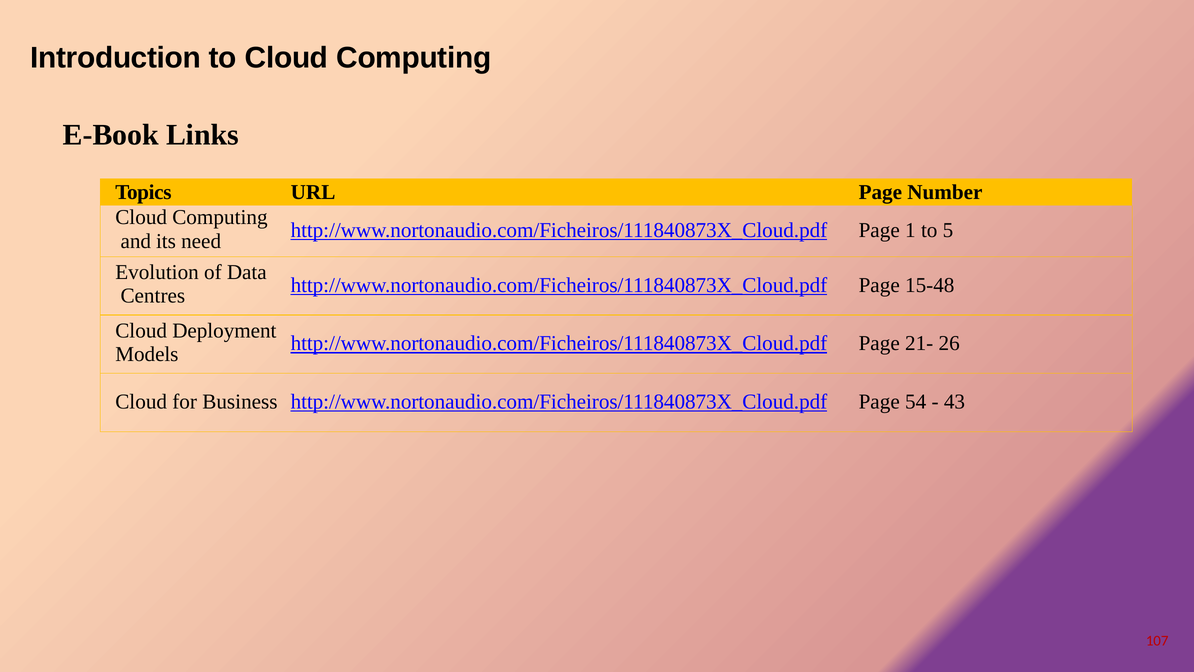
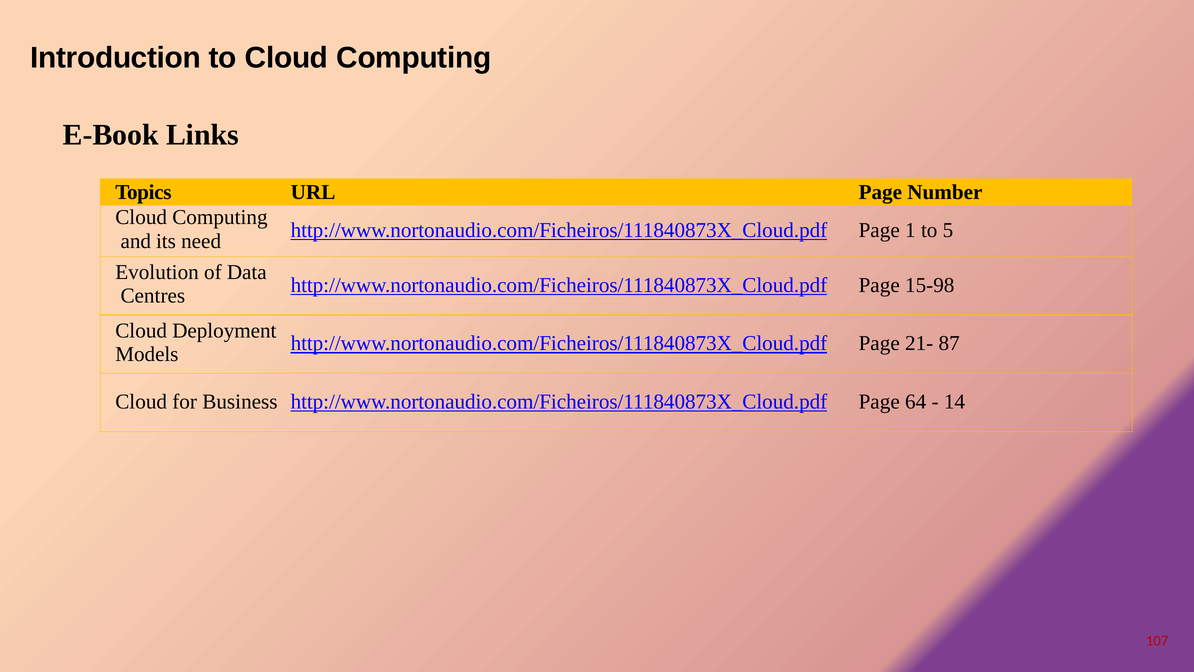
15-48: 15-48 -> 15-98
26: 26 -> 87
54: 54 -> 64
43: 43 -> 14
